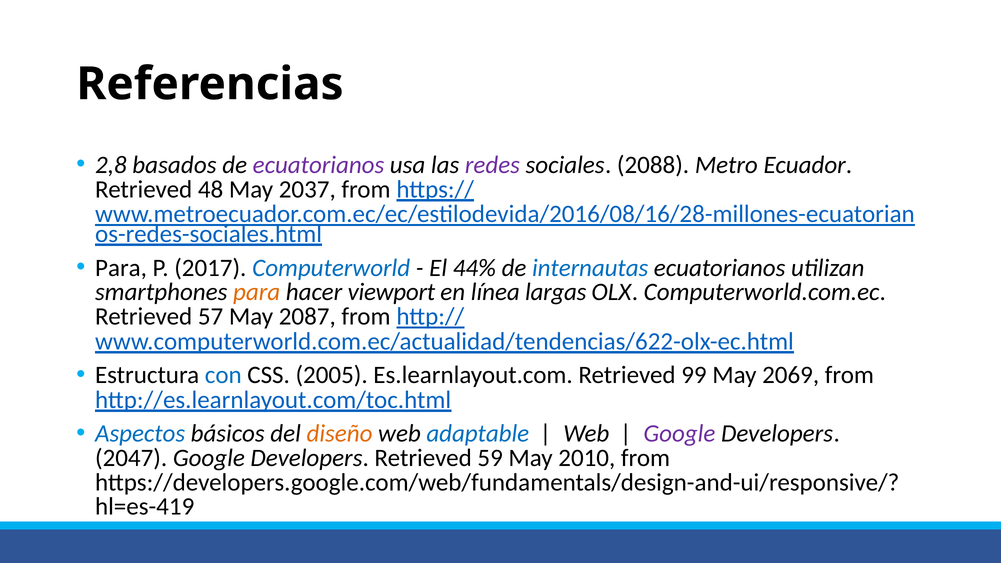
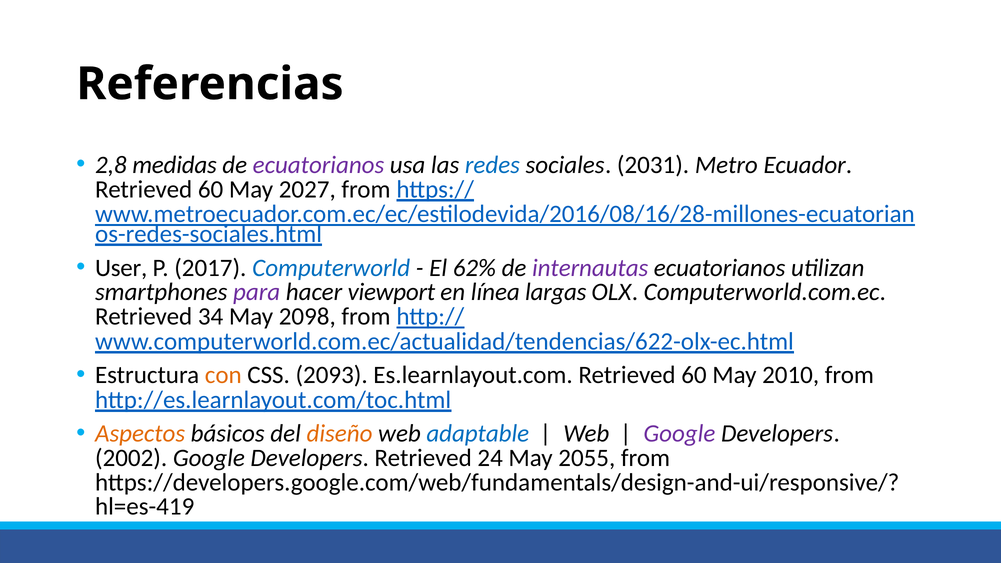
basados: basados -> medidas
redes colour: purple -> blue
2088: 2088 -> 2031
48 at (211, 189): 48 -> 60
2037: 2037 -> 2027
Para at (121, 268): Para -> User
44%: 44% -> 62%
internautas colour: blue -> purple
para at (257, 292) colour: orange -> purple
57: 57 -> 34
2087: 2087 -> 2098
con colour: blue -> orange
2005: 2005 -> 2093
Es.learnlayout.com Retrieved 99: 99 -> 60
2069: 2069 -> 2010
Aspectos colour: blue -> orange
2047: 2047 -> 2002
59: 59 -> 24
2010: 2010 -> 2055
